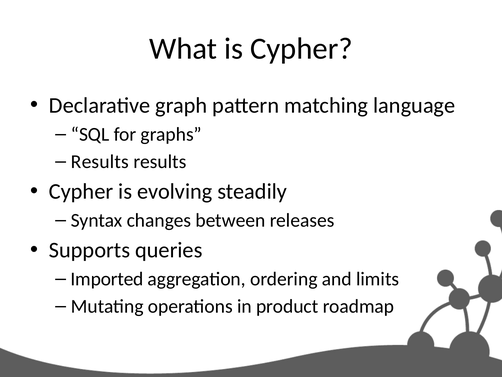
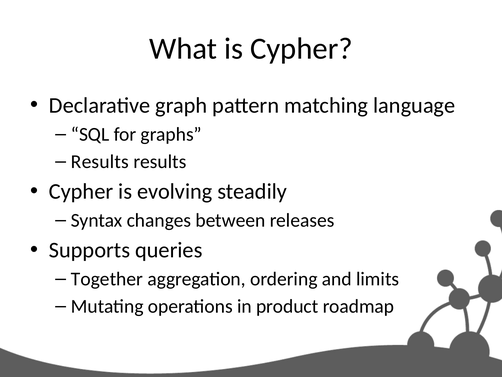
Imported: Imported -> Together
